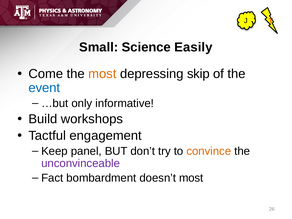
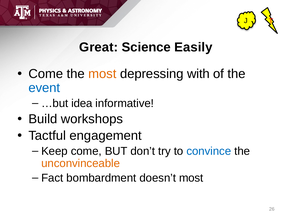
Small: Small -> Great
skip: skip -> with
only: only -> idea
Keep panel: panel -> come
convince colour: orange -> blue
unconvinceable colour: purple -> orange
